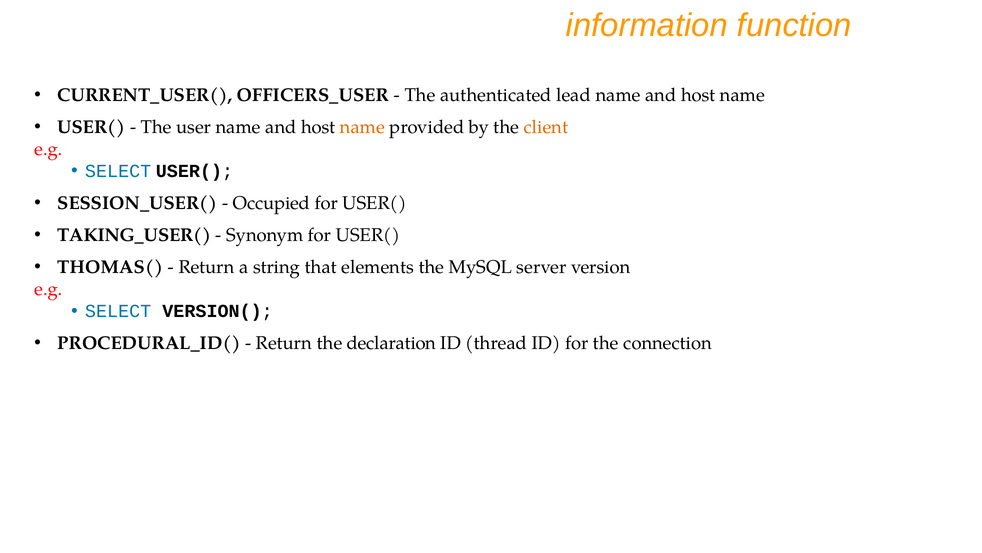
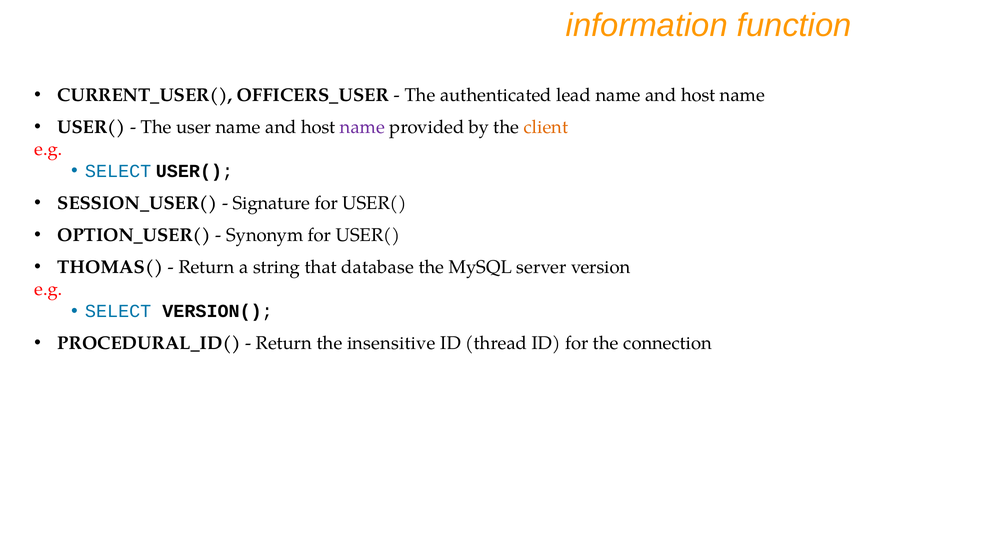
name at (362, 127) colour: orange -> purple
Occupied: Occupied -> Signature
TAKING_USER(: TAKING_USER( -> OPTION_USER(
elements: elements -> database
declaration: declaration -> insensitive
